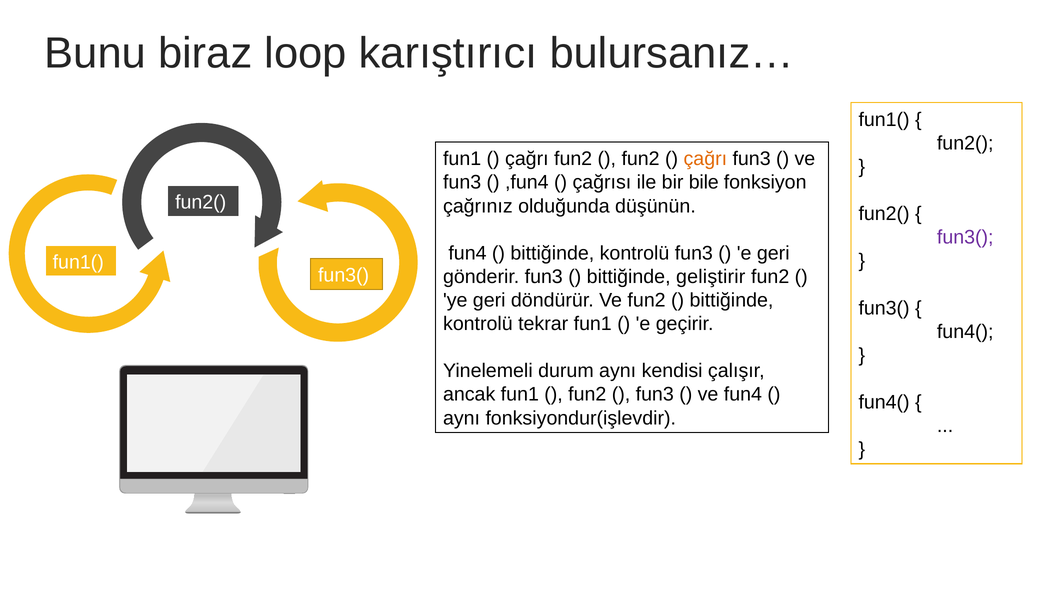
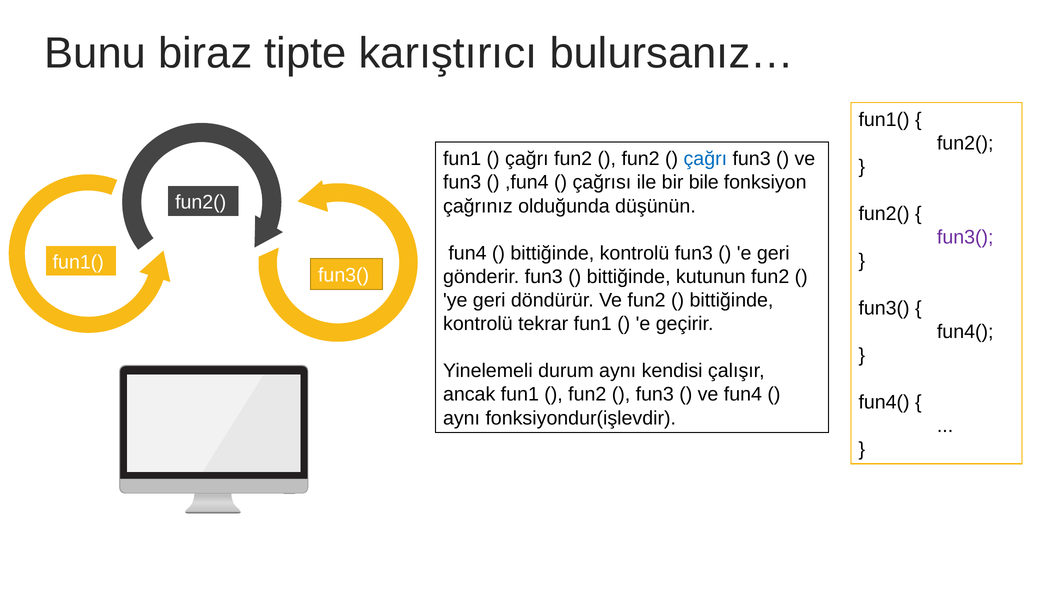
loop: loop -> tipte
çağrı at (705, 159) colour: orange -> blue
geliştirir: geliştirir -> kutunun
